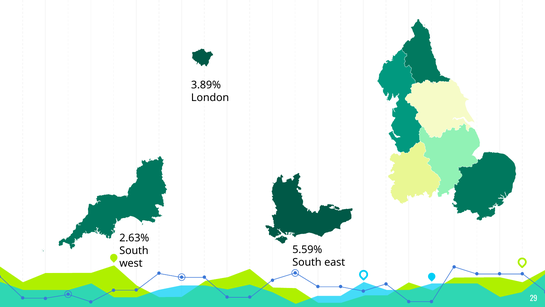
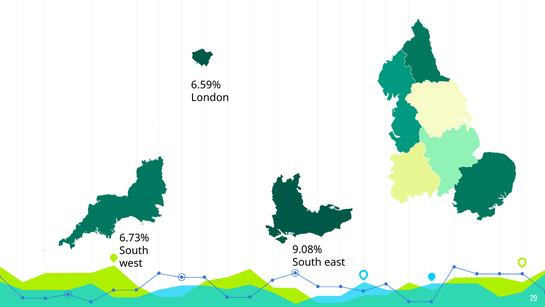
3.89%: 3.89% -> 6.59%
2.63%: 2.63% -> 6.73%
5.59%: 5.59% -> 9.08%
